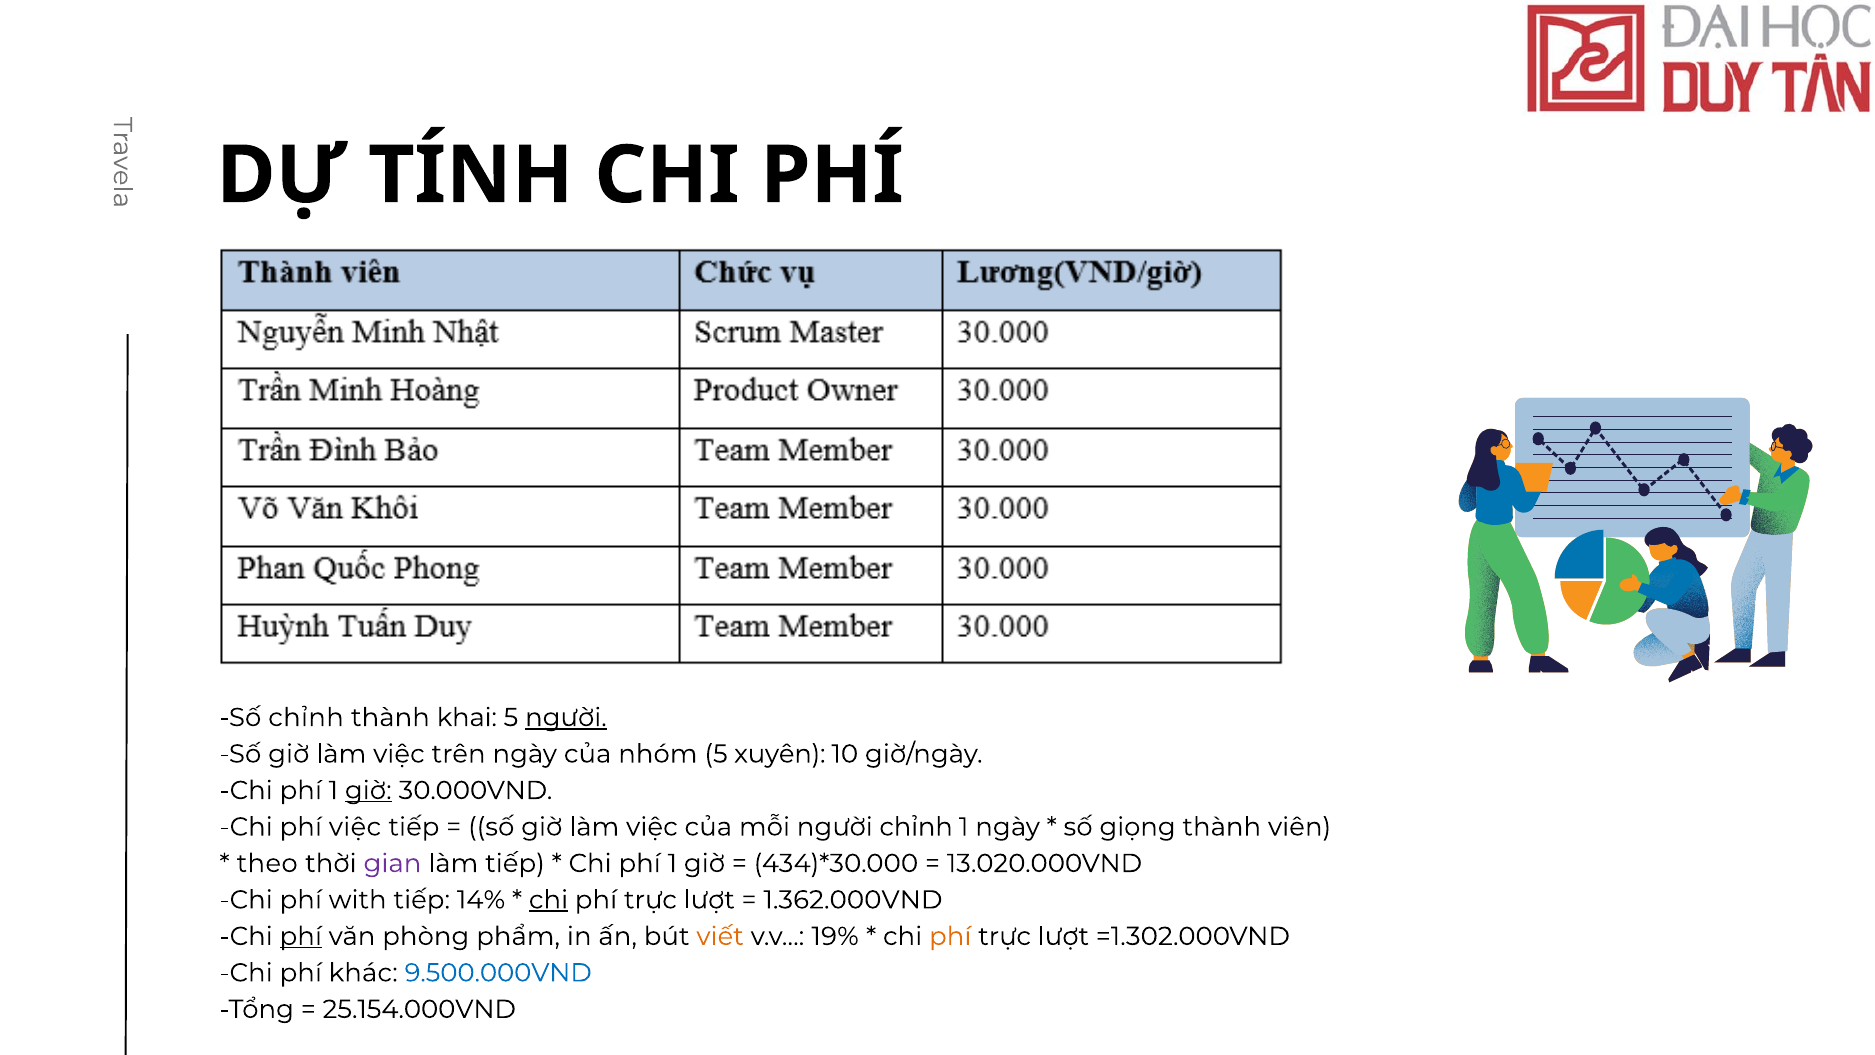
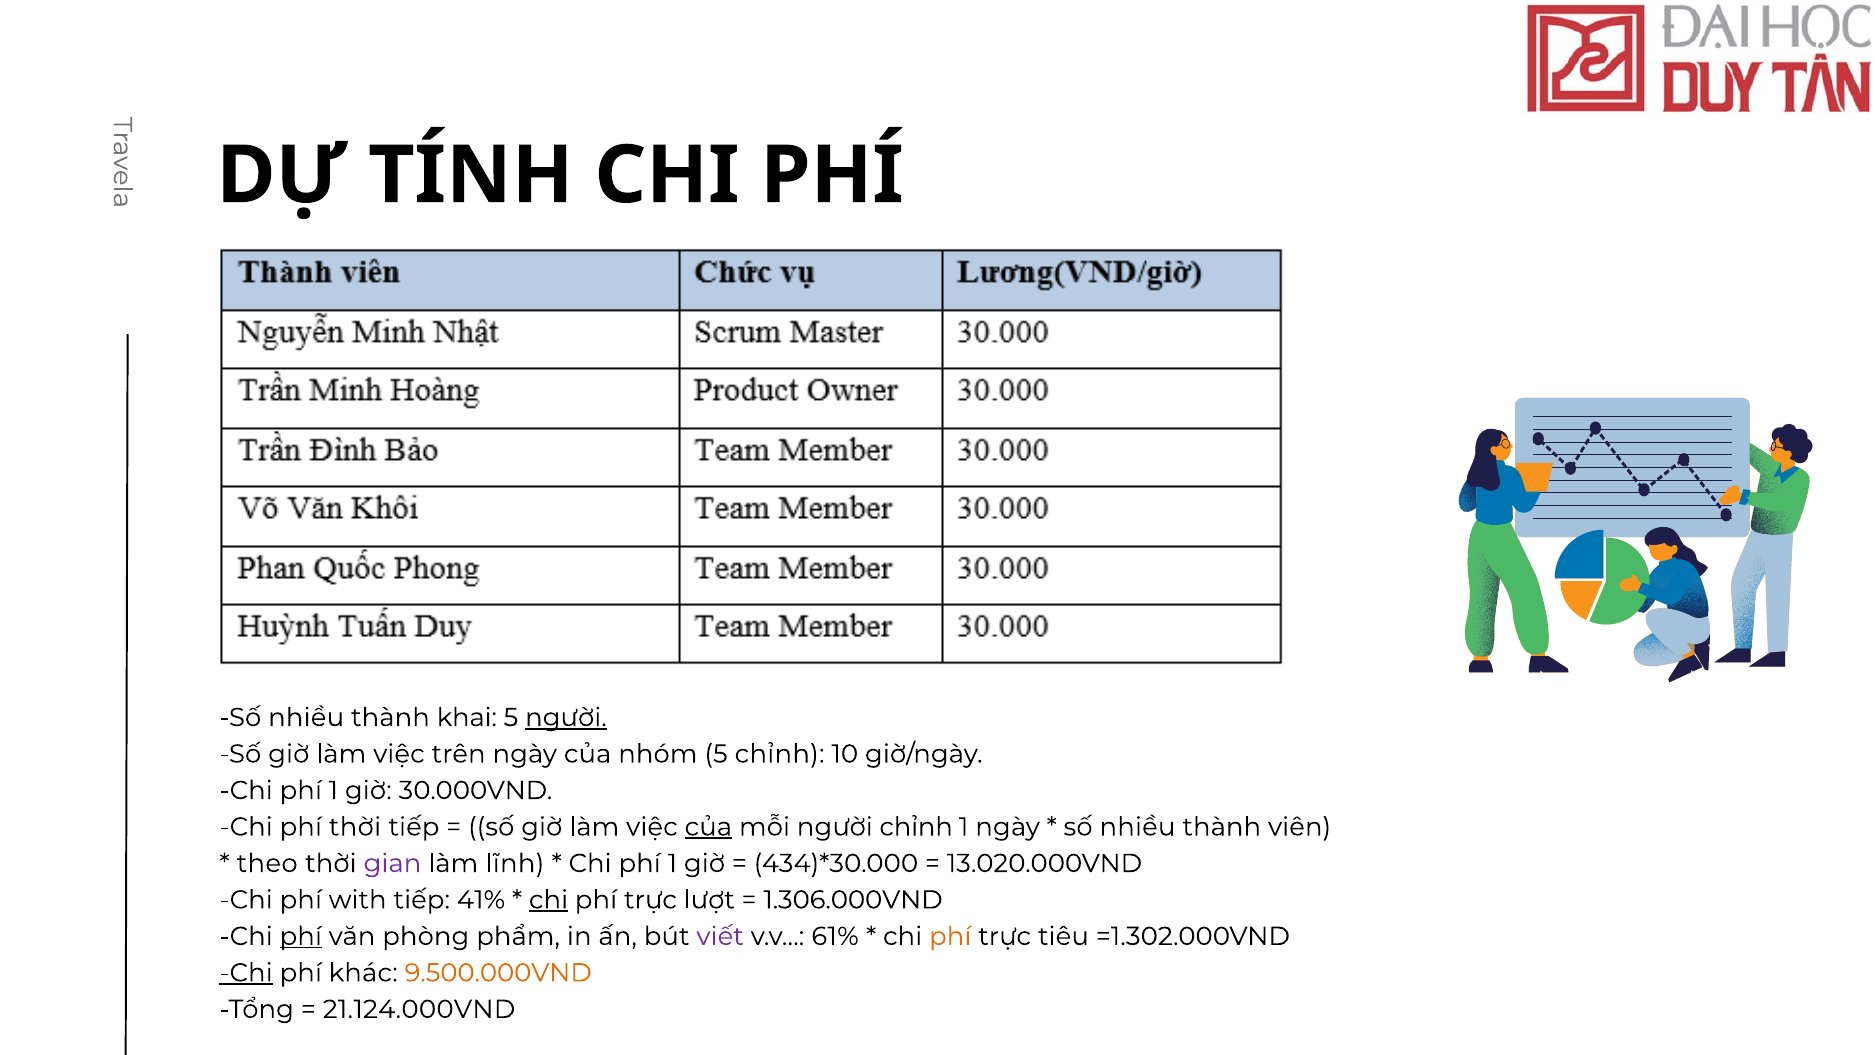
chỉnh at (306, 717): chỉnh -> nhiều
5 xuyên: xuyên -> chỉnh
giờ at (368, 790) underline: present -> none
phí việc: việc -> thời
của at (708, 827) underline: none -> present
giọng at (1138, 827): giọng -> nhiều
tiếp at (515, 863): tiếp -> lĩnh
14%: 14% -> 41%
1.362.000VND: 1.362.000VND -> 1.306.000VND
viết colour: orange -> purple
19%: 19% -> 61%
lượt at (1063, 936): lượt -> tiêu
Chi at (246, 973) underline: none -> present
9.500.000VND colour: blue -> orange
25.154.000VND: 25.154.000VND -> 21.124.000VND
